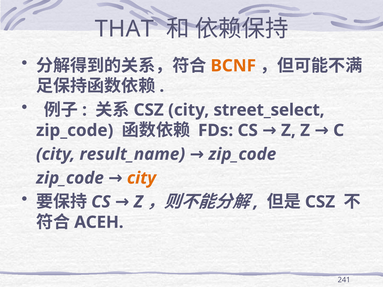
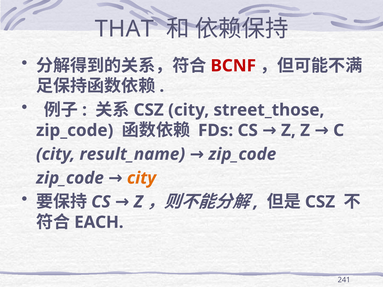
BCNF colour: orange -> red
street_select: street_select -> street_those
ACEH: ACEH -> EACH
